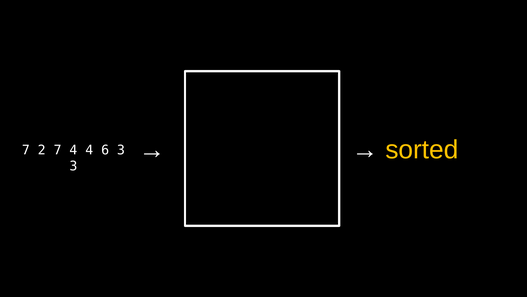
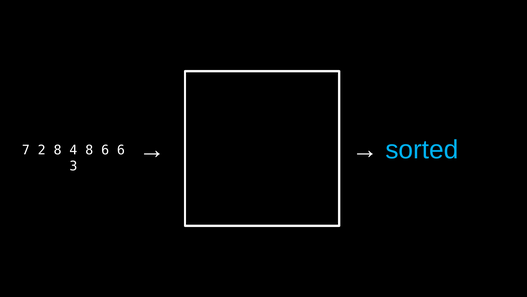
sorted colour: yellow -> light blue
2 7: 7 -> 8
4 4: 4 -> 8
6 3: 3 -> 6
